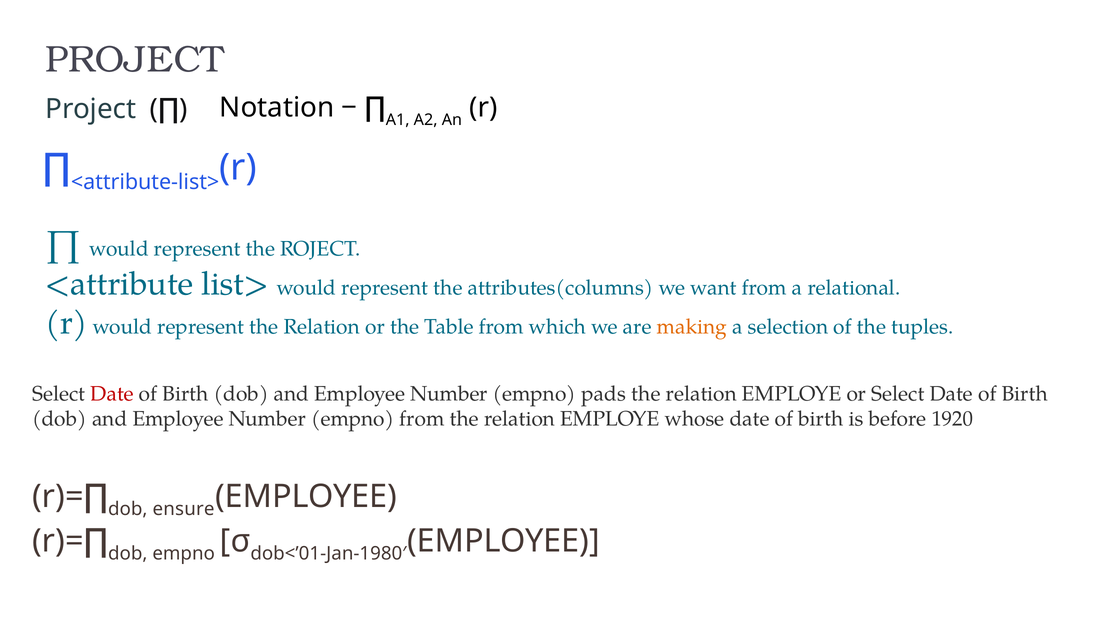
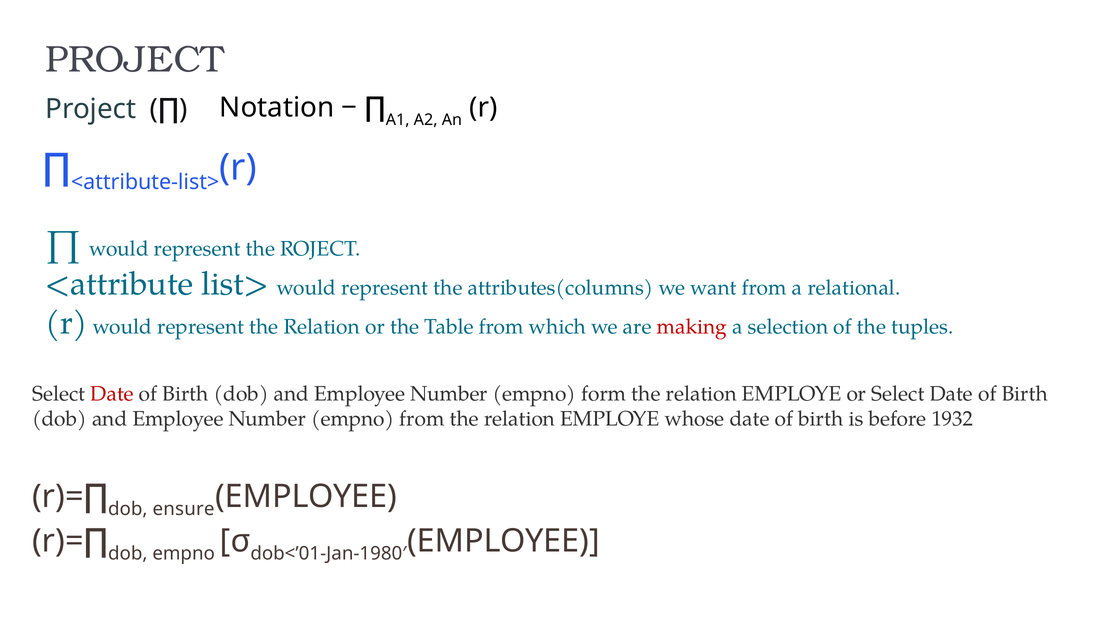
making colour: orange -> red
pads: pads -> form
1920: 1920 -> 1932
